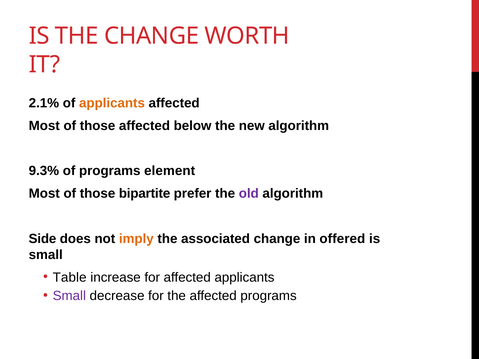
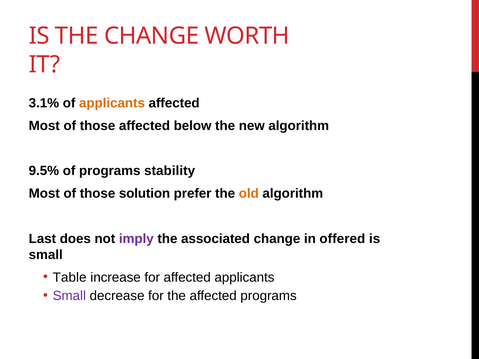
2.1%: 2.1% -> 3.1%
9.3%: 9.3% -> 9.5%
element: element -> stability
bipartite: bipartite -> solution
old colour: purple -> orange
Side: Side -> Last
imply colour: orange -> purple
